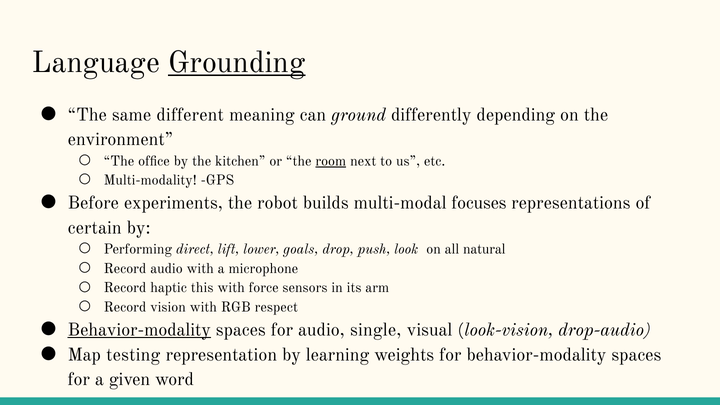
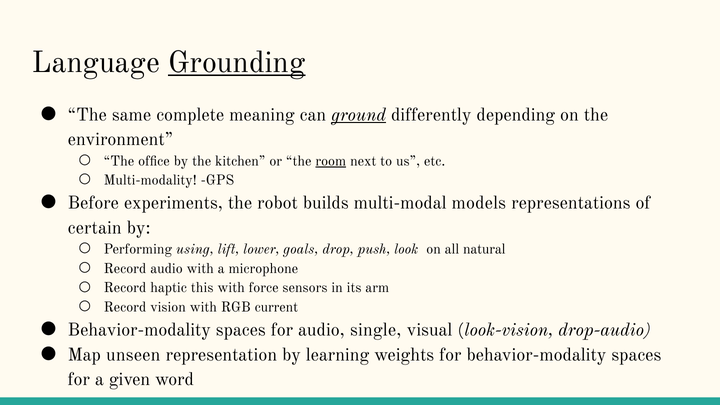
different: different -> complete
ground underline: none -> present
focuses: focuses -> models
direct: direct -> using
respect: respect -> current
Behavior-modality at (139, 330) underline: present -> none
testing: testing -> unseen
